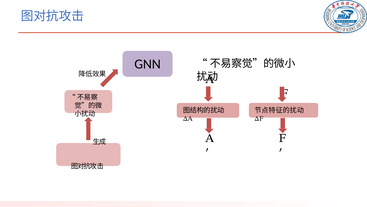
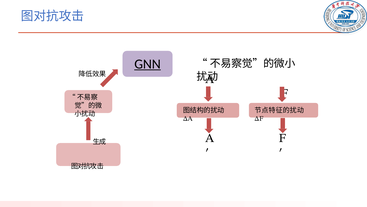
GNN underline: none -> present
